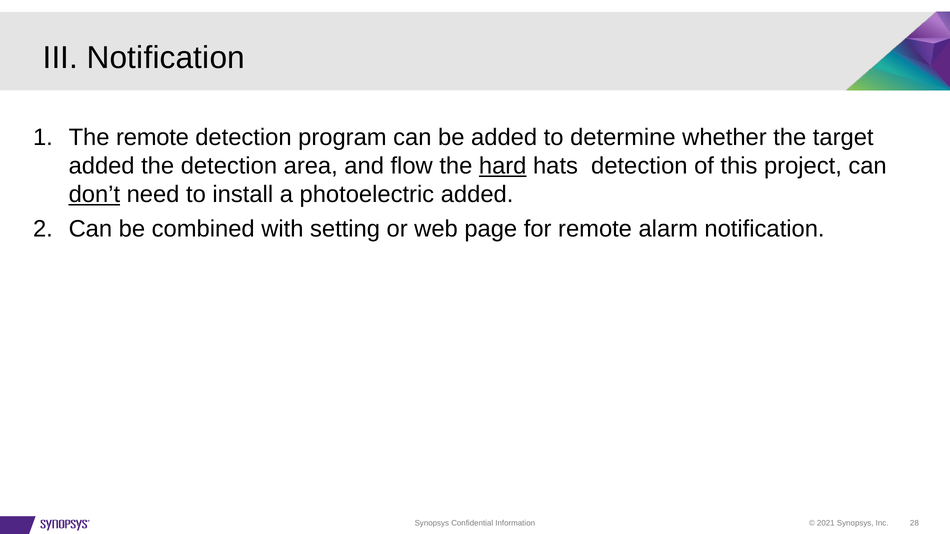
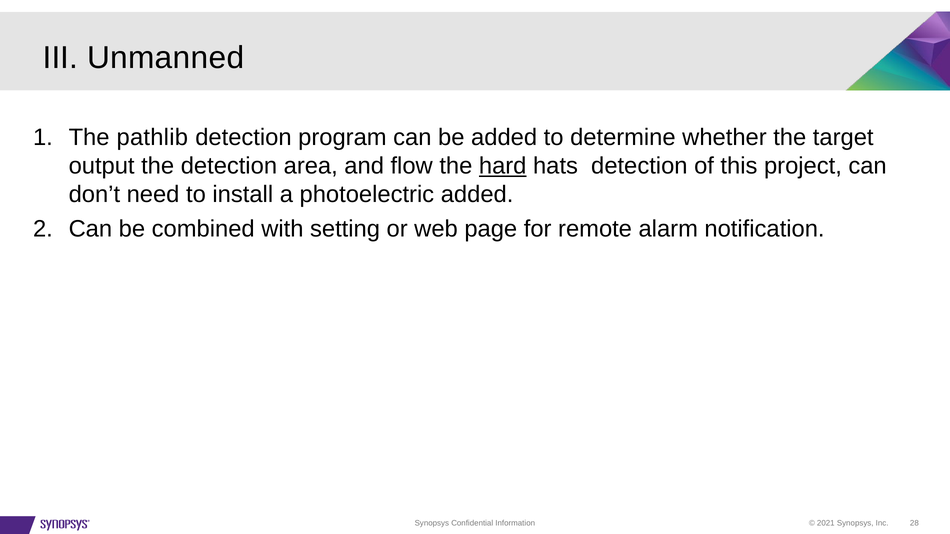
III Notification: Notification -> Unmanned
The remote: remote -> pathlib
added at (102, 166): added -> output
don’t underline: present -> none
